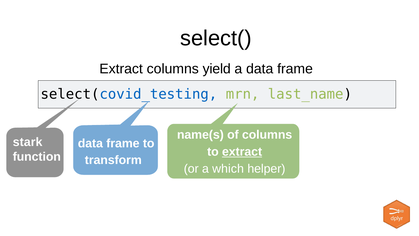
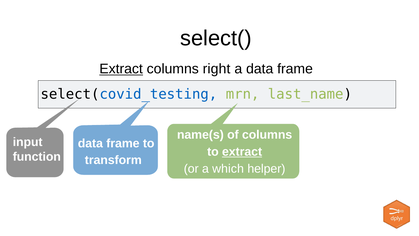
Extract at (121, 69) underline: none -> present
yield: yield -> right
stark: stark -> input
